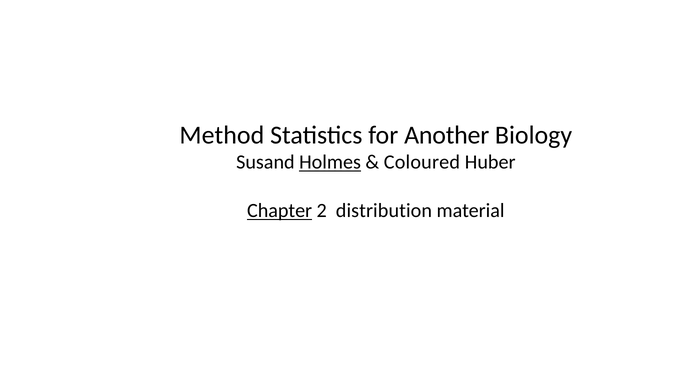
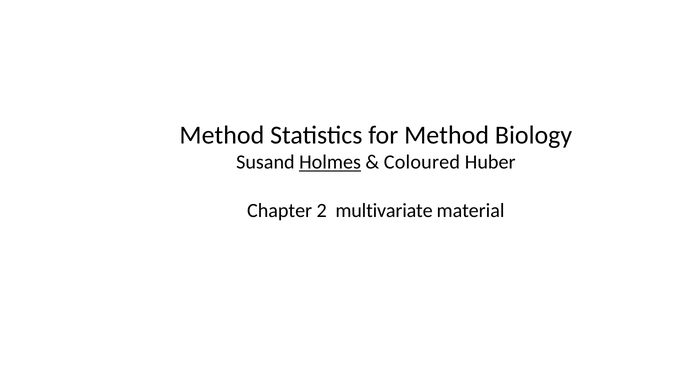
for Another: Another -> Method
Chapter underline: present -> none
distribution: distribution -> multivariate
